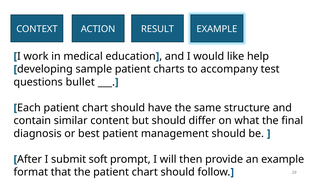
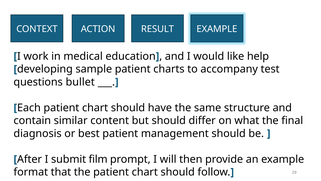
soft: soft -> film
